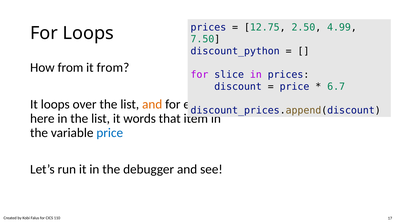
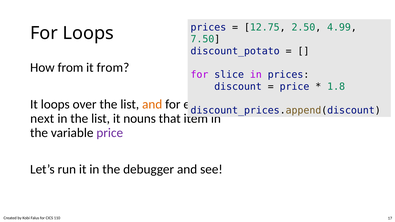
discount_python: discount_python -> discount_potato
6.7: 6.7 -> 1.8
here: here -> next
words: words -> nouns
price at (110, 133) colour: blue -> purple
